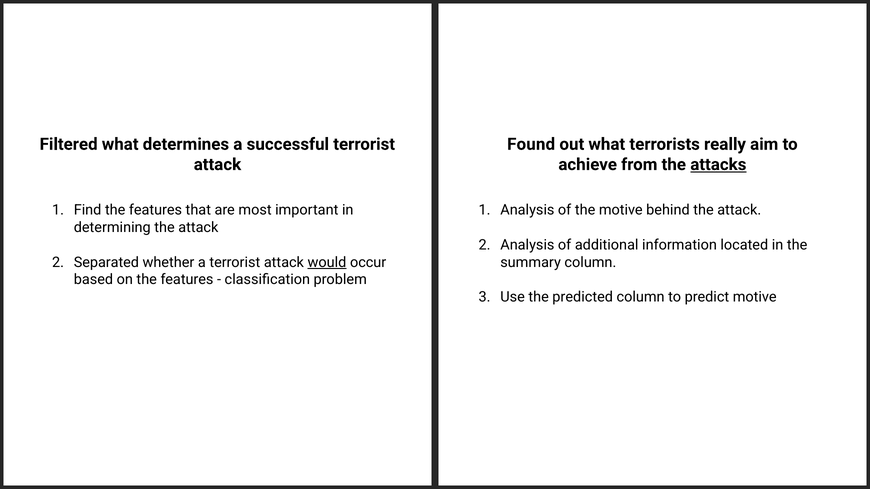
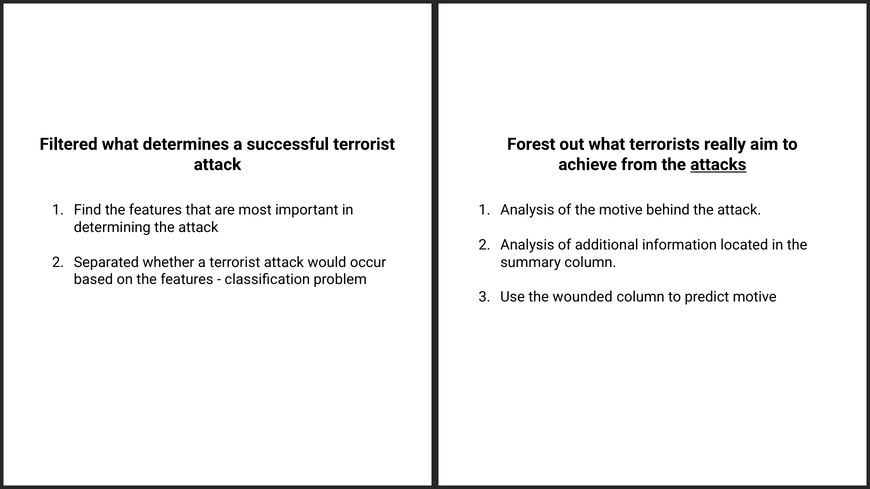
Found: Found -> Forest
would underline: present -> none
predicted: predicted -> wounded
